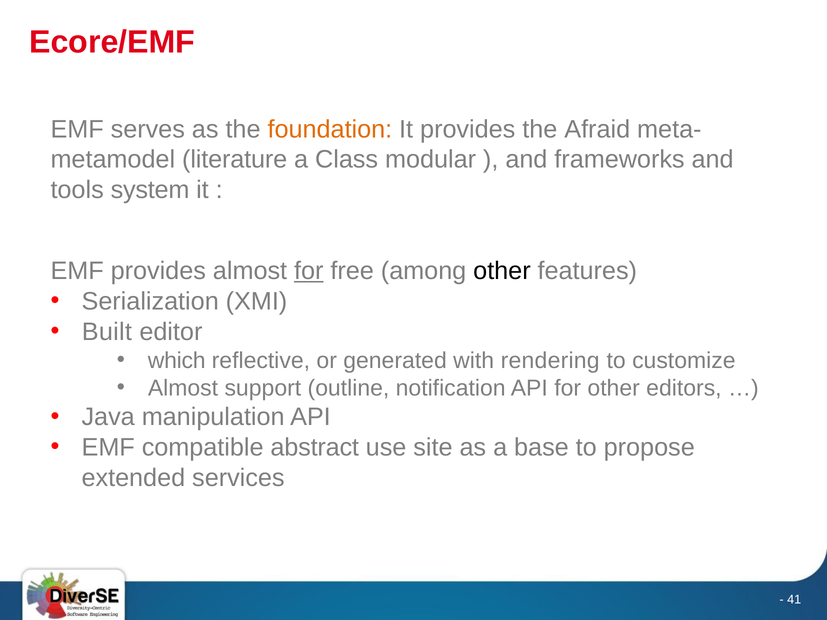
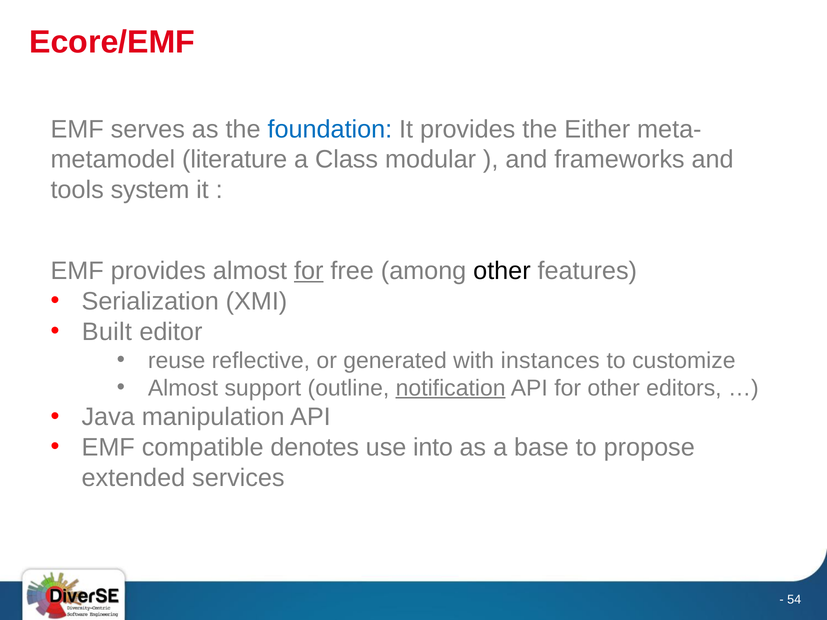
foundation colour: orange -> blue
Afraid: Afraid -> Either
which: which -> reuse
rendering: rendering -> instances
notification underline: none -> present
abstract: abstract -> denotes
site: site -> into
41: 41 -> 54
